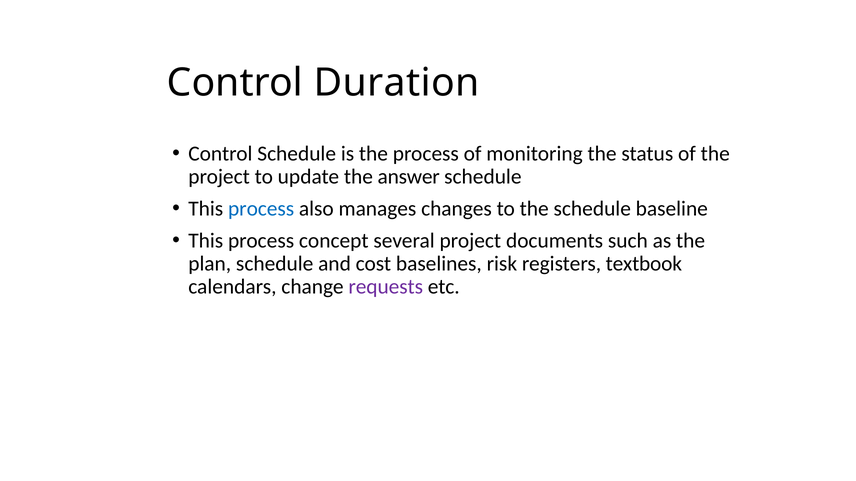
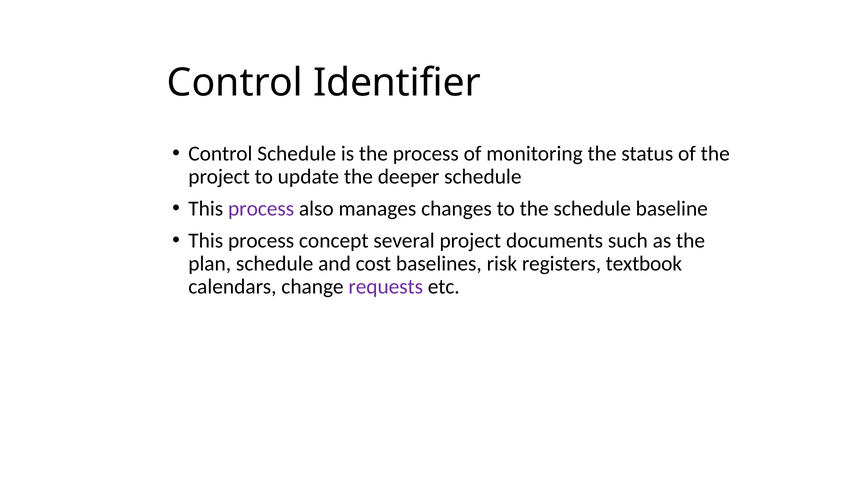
Duration: Duration -> Identifier
answer: answer -> deeper
process at (261, 209) colour: blue -> purple
